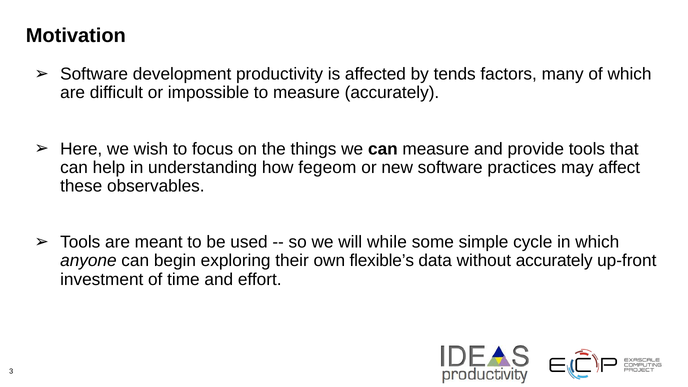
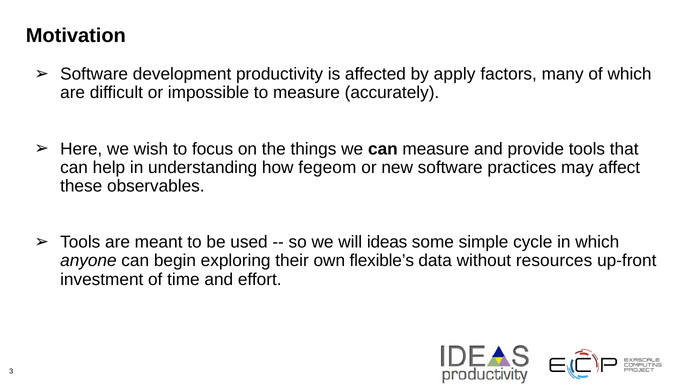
tends: tends -> apply
while: while -> ideas
without accurately: accurately -> resources
